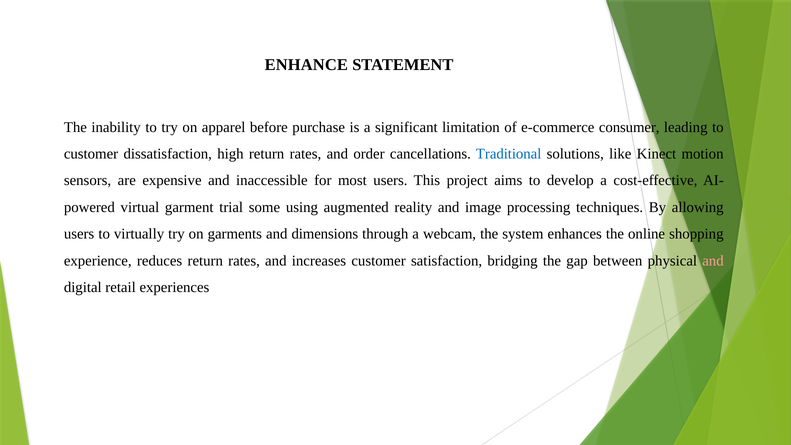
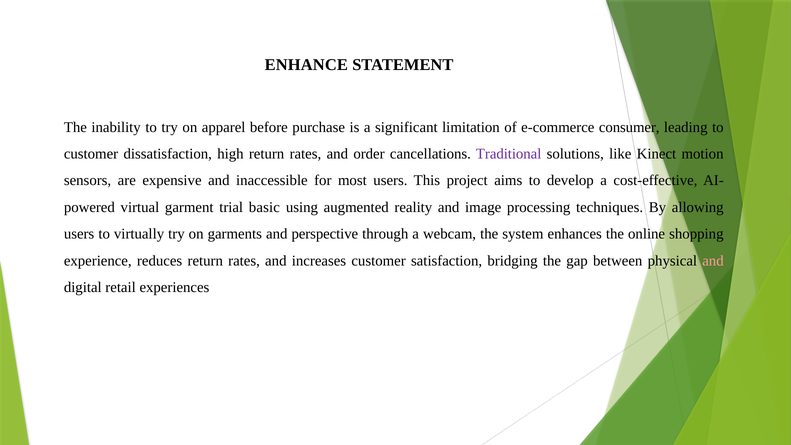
Traditional colour: blue -> purple
some: some -> basic
dimensions: dimensions -> perspective
